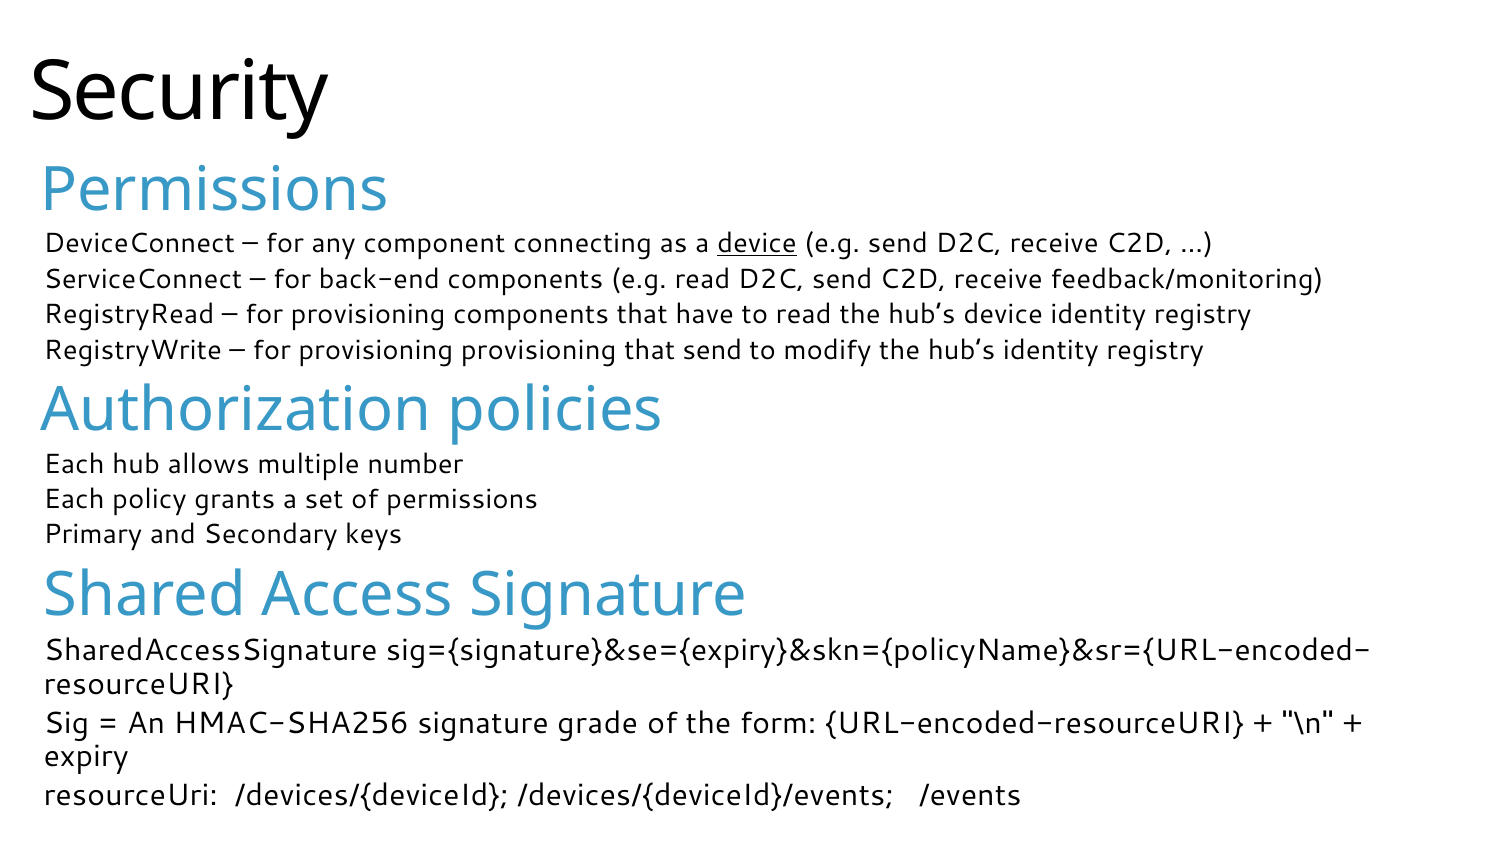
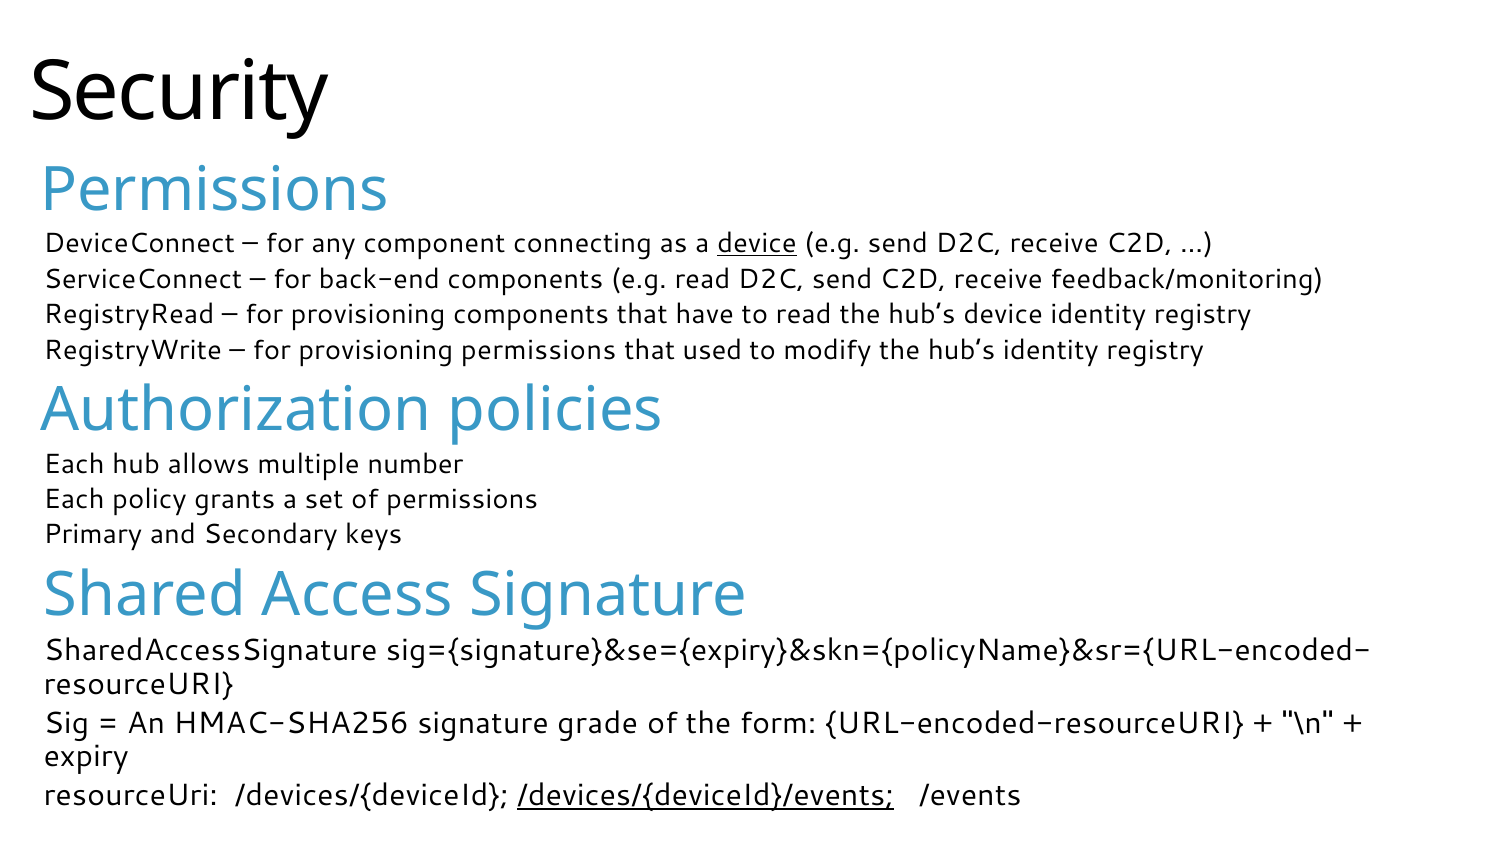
provisioning provisioning: provisioning -> permissions
that send: send -> used
/devices/{deviceId}/events underline: none -> present
